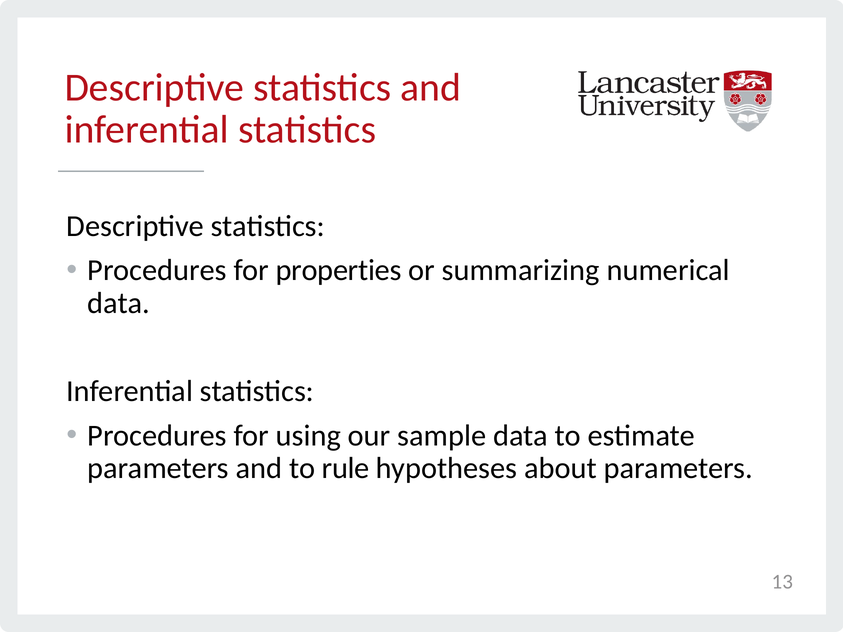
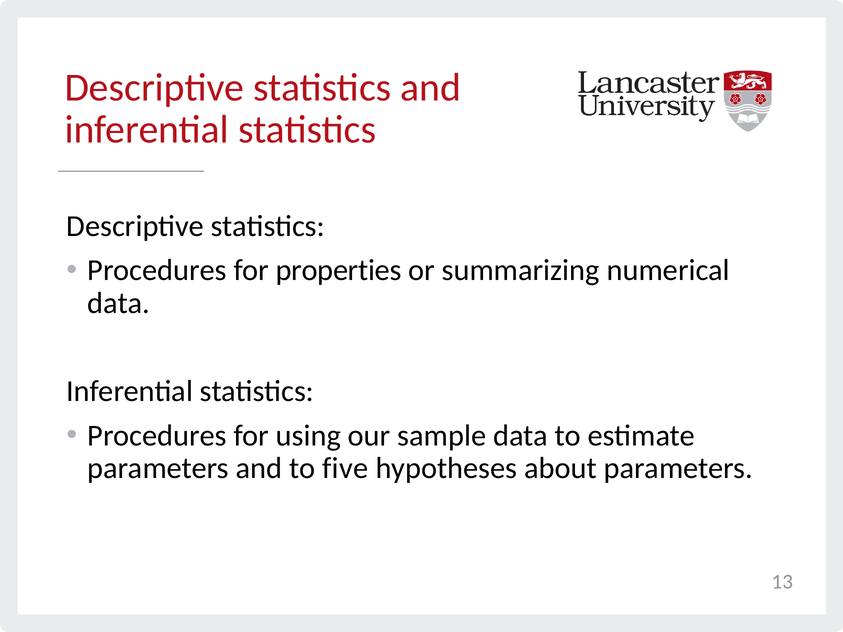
rule: rule -> five
